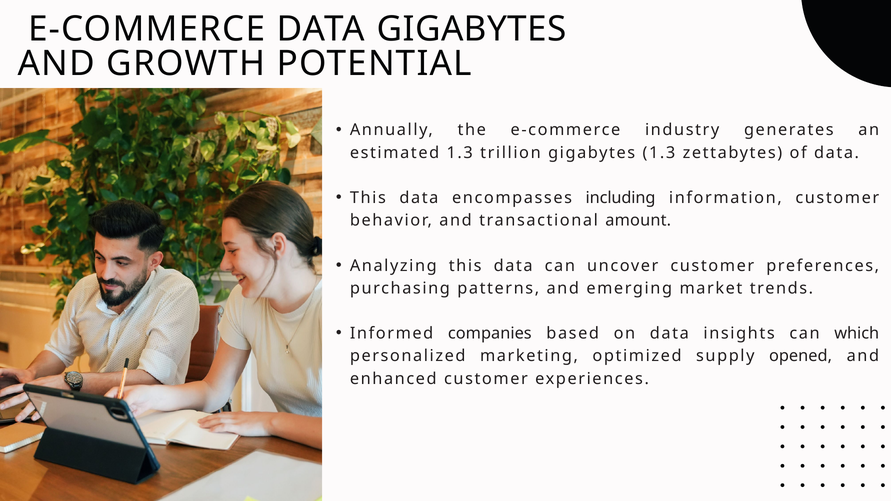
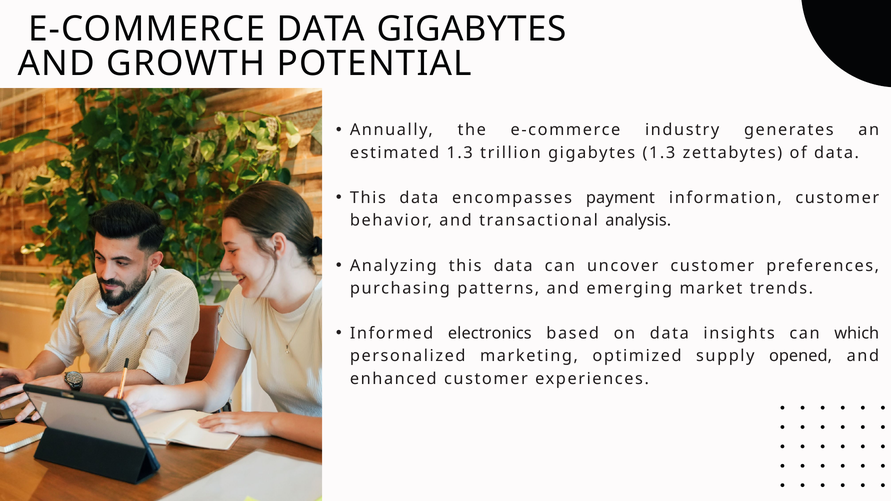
including: including -> payment
amount: amount -> analysis
companies: companies -> electronics
